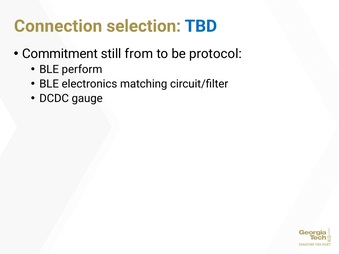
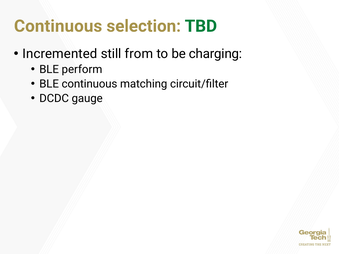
Connection at (58, 26): Connection -> Continuous
TBD colour: blue -> green
Commitment: Commitment -> Incremented
protocol: protocol -> charging
BLE electronics: electronics -> continuous
